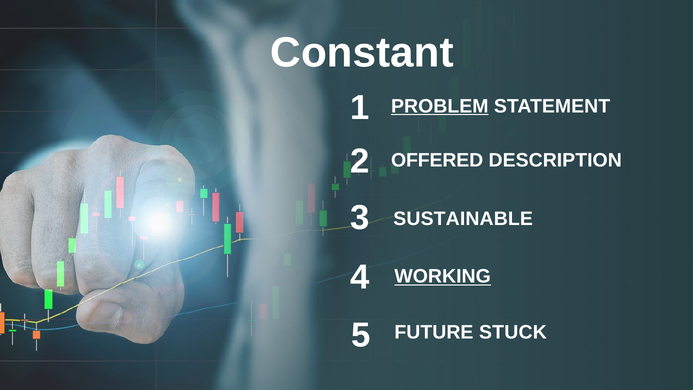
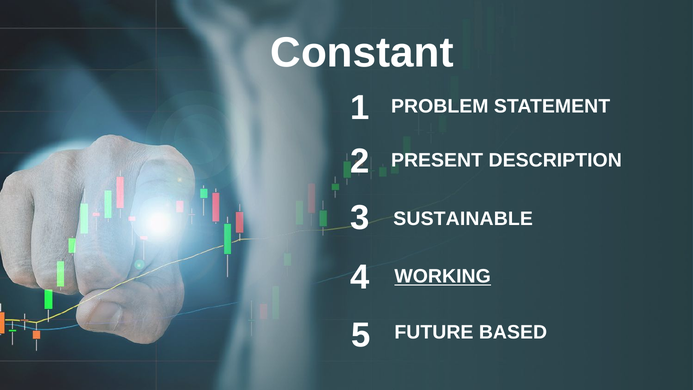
PROBLEM underline: present -> none
OFFERED: OFFERED -> PRESENT
STUCK: STUCK -> BASED
